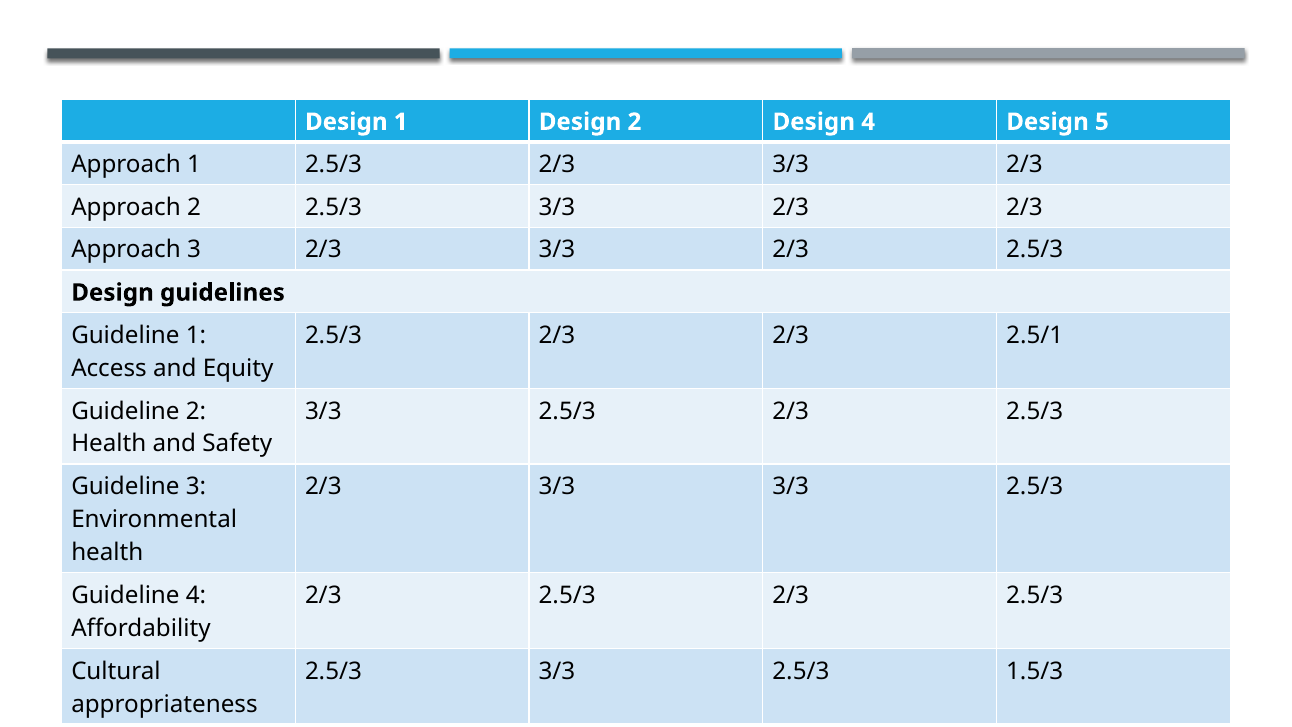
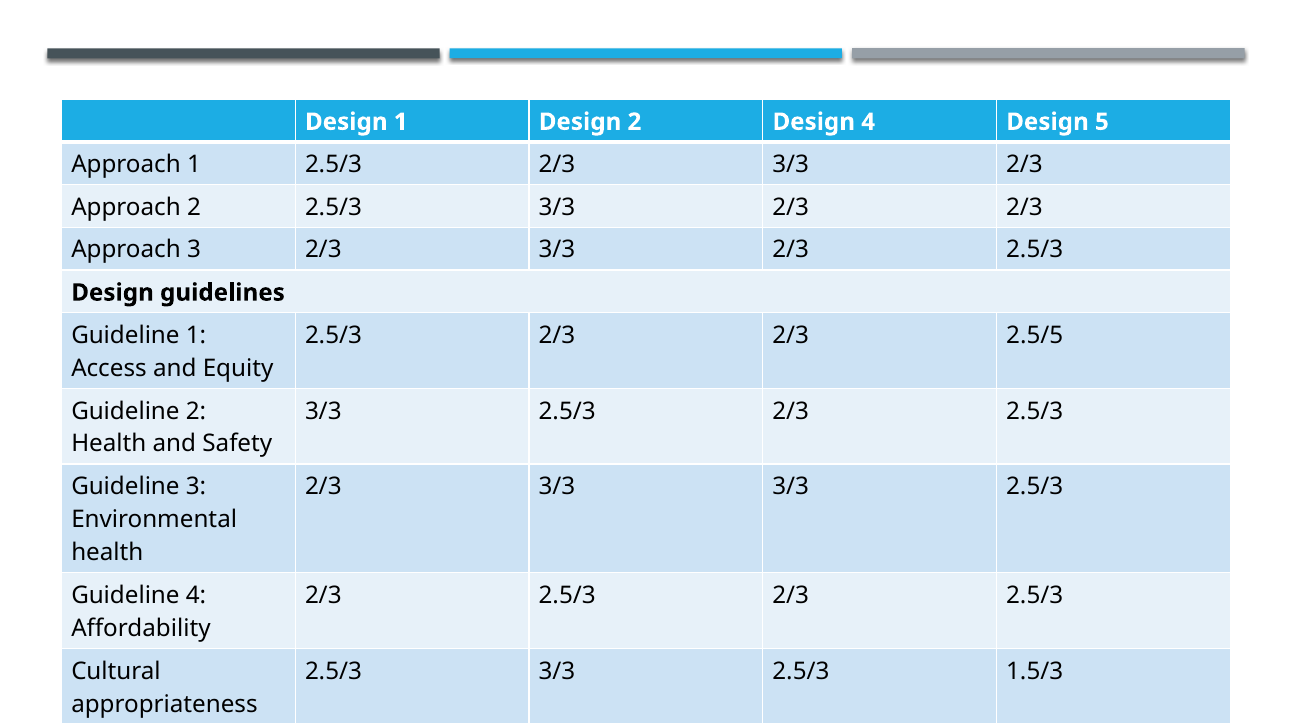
2.5/1: 2.5/1 -> 2.5/5
